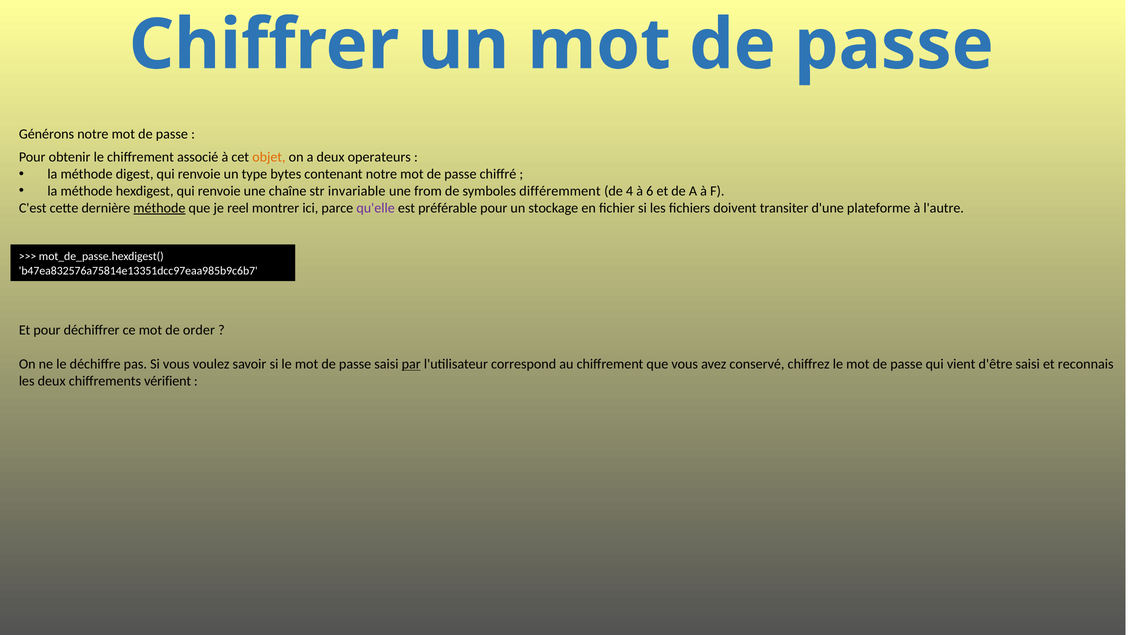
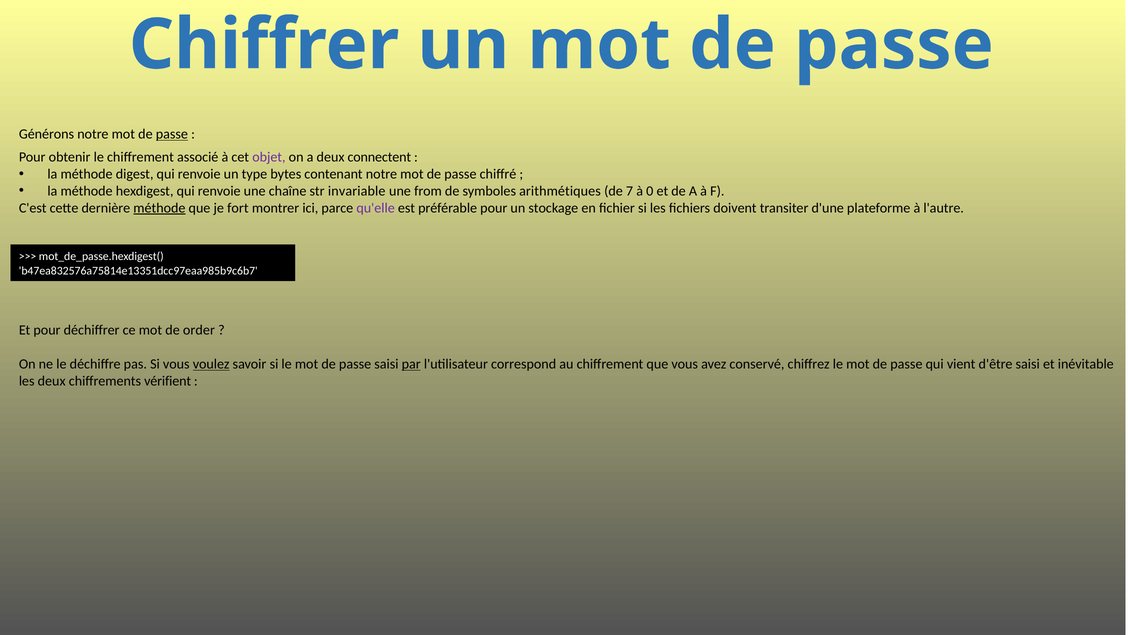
passe at (172, 134) underline: none -> present
objet colour: orange -> purple
operateurs: operateurs -> connectent
différemment: différemment -> arithmétiques
4: 4 -> 7
6: 6 -> 0
reel: reel -> fort
voulez underline: none -> present
reconnais: reconnais -> inévitable
